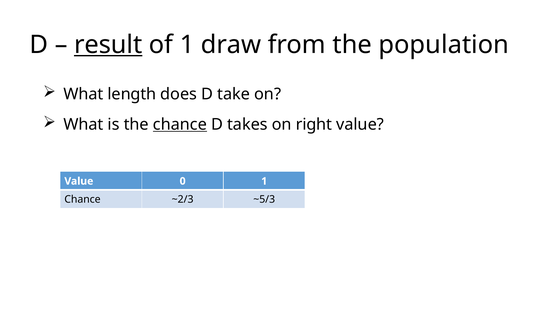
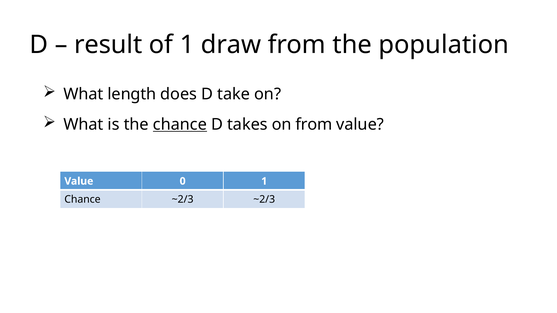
result underline: present -> none
on right: right -> from
~2/3 ~5/3: ~5/3 -> ~2/3
